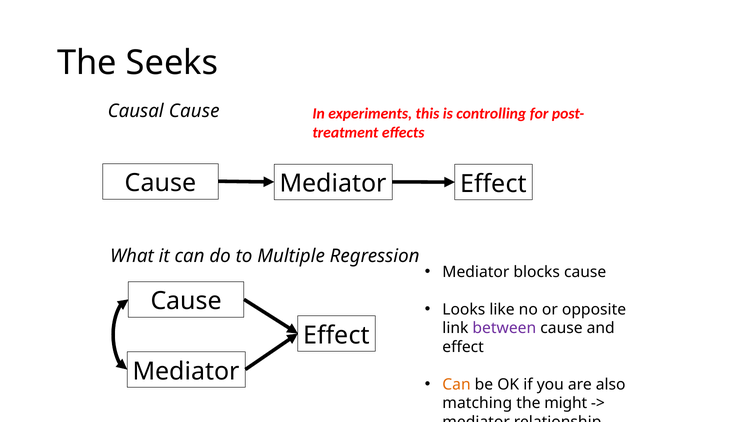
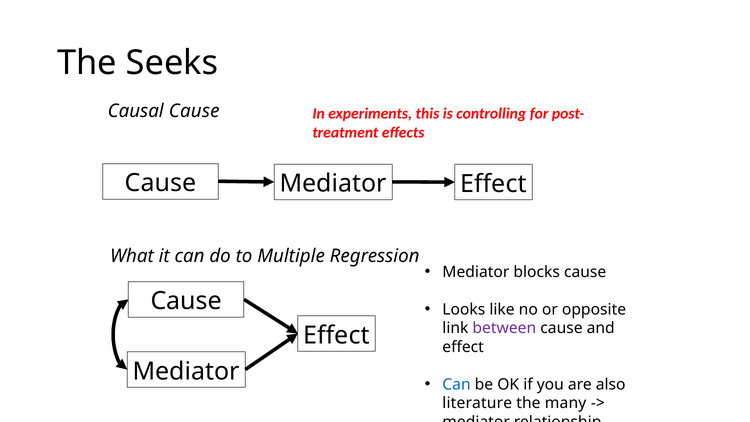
Can at (457, 384) colour: orange -> blue
matching: matching -> literature
might: might -> many
